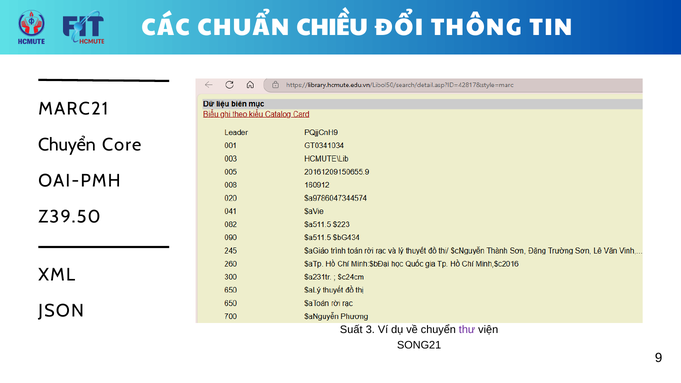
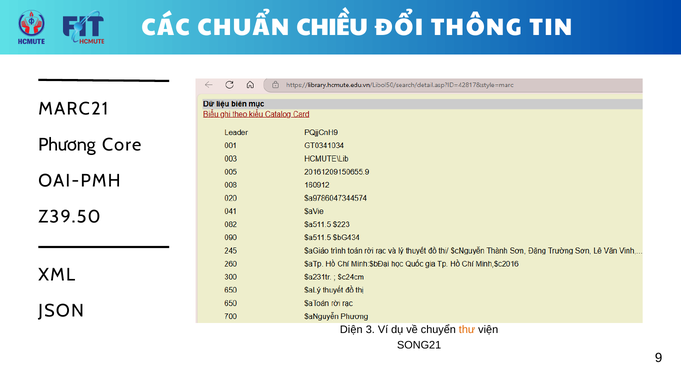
Chuyển at (67, 145): Chuyển -> Phương
Suất: Suất -> Diện
thư colour: purple -> orange
